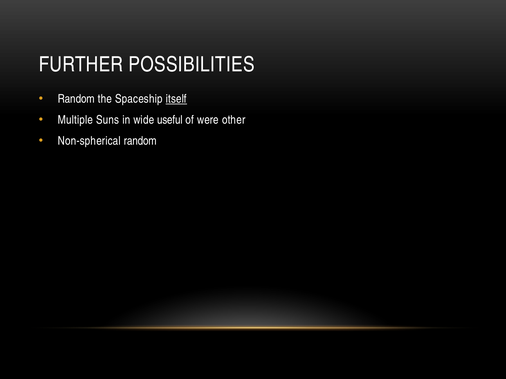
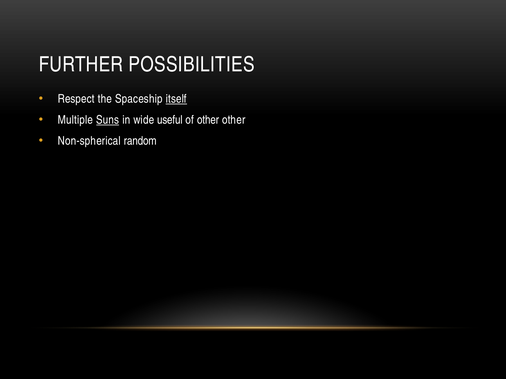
Random at (76, 99): Random -> Respect
Suns underline: none -> present
of were: were -> other
